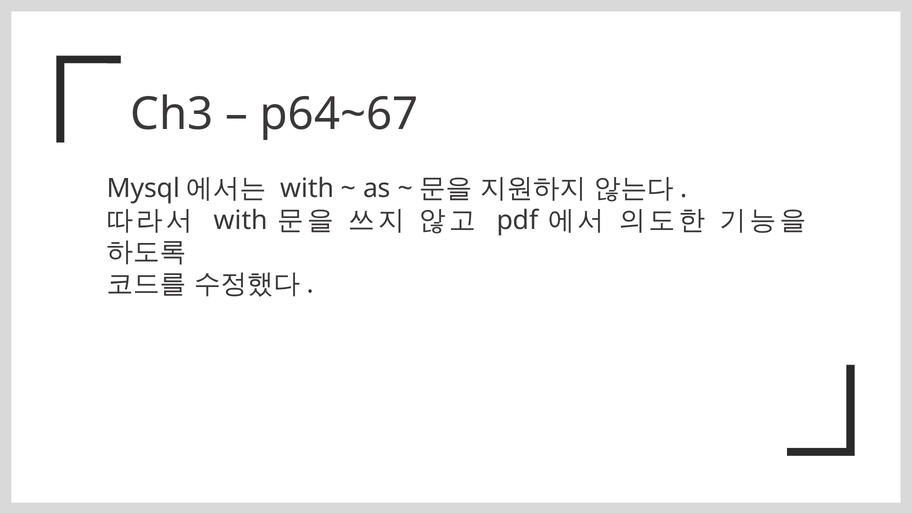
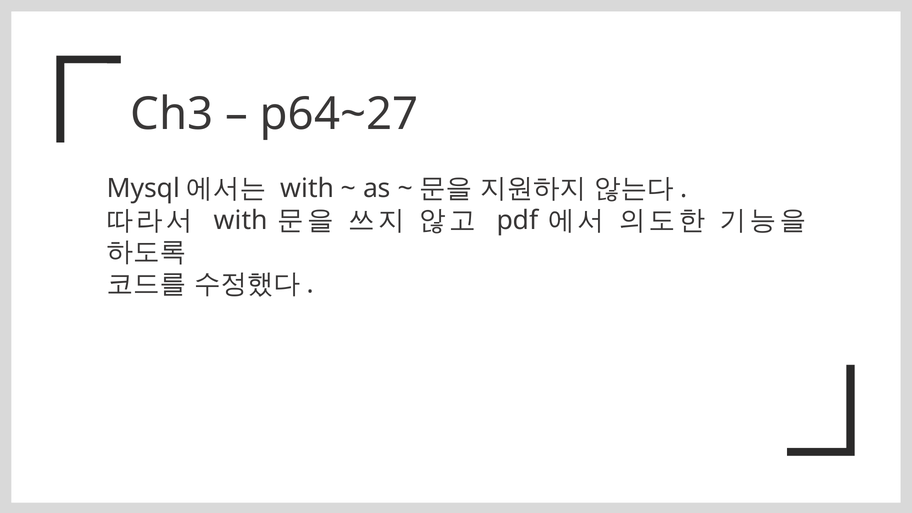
p64~67: p64~67 -> p64~27
